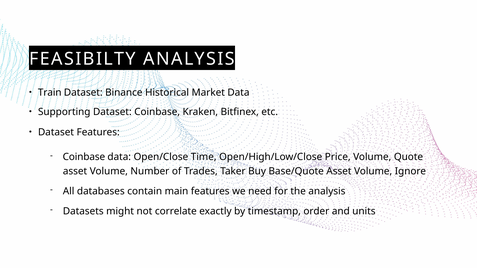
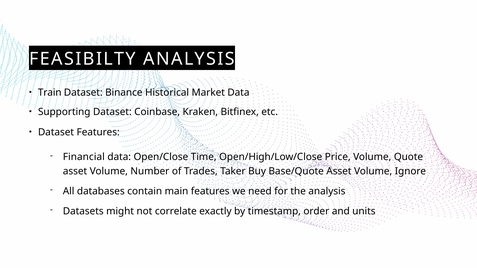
Coinbase at (84, 157): Coinbase -> Financial
